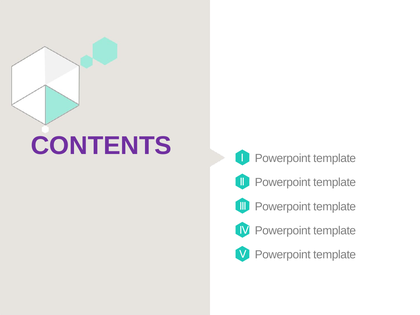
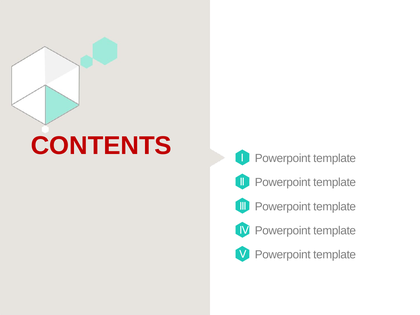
CONTENTS colour: purple -> red
